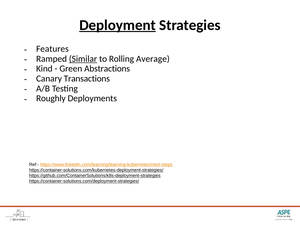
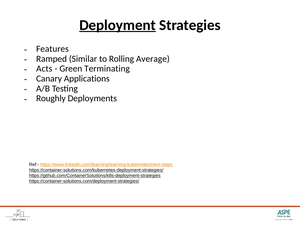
Similar underline: present -> none
Kind: Kind -> Acts
Abstractions: Abstractions -> Terminating
Transactions: Transactions -> Applications
